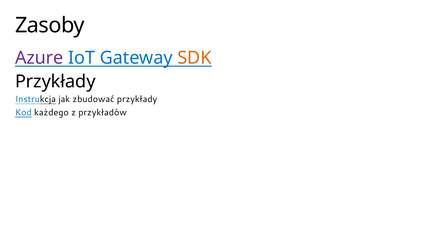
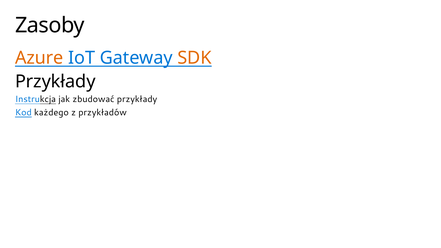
Azure colour: purple -> orange
